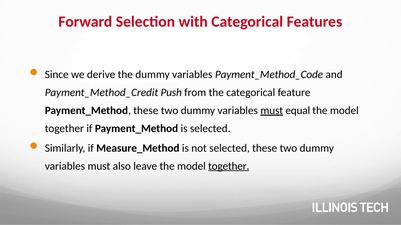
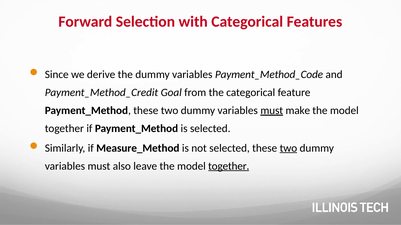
Push: Push -> Goal
equal: equal -> make
two at (288, 148) underline: none -> present
